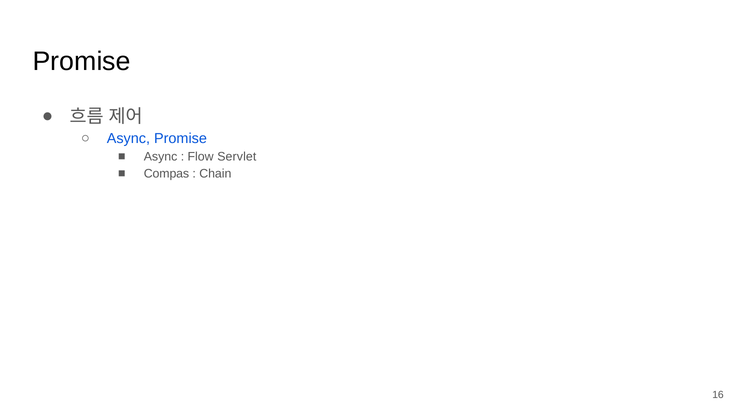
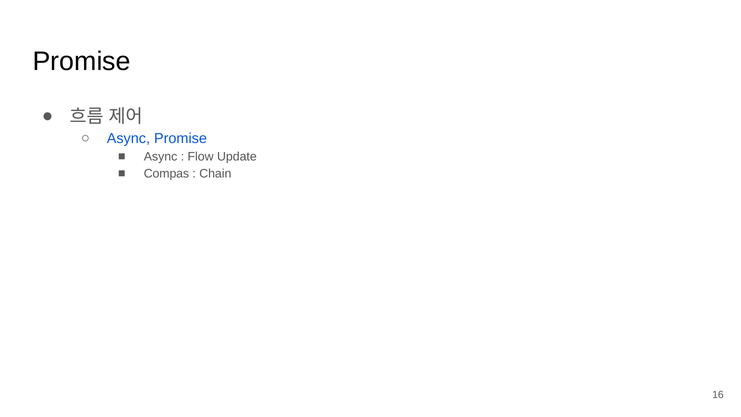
Servlet: Servlet -> Update
